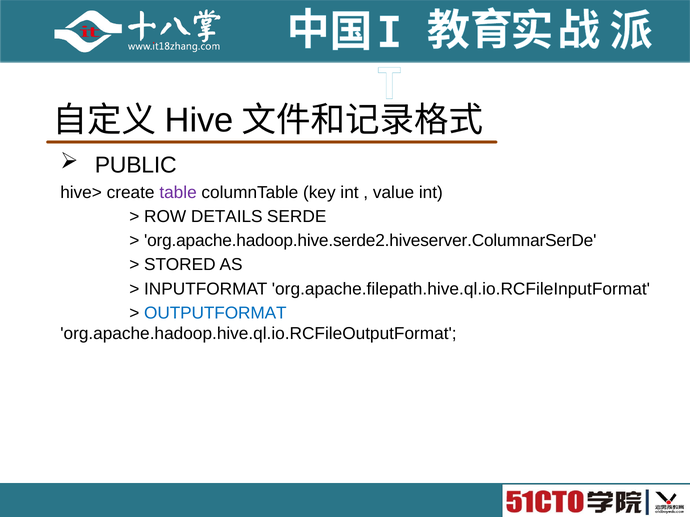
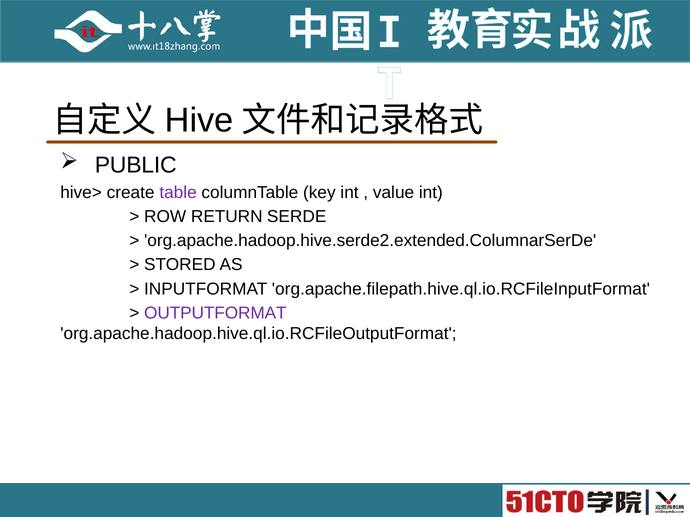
DETAILS: DETAILS -> RETURN
org.apache.hadoop.hive.serde2.hiveserver.ColumnarSerDe: org.apache.hadoop.hive.serde2.hiveserver.ColumnarSerDe -> org.apache.hadoop.hive.serde2.extended.ColumnarSerDe
OUTPUTFORMAT colour: blue -> purple
